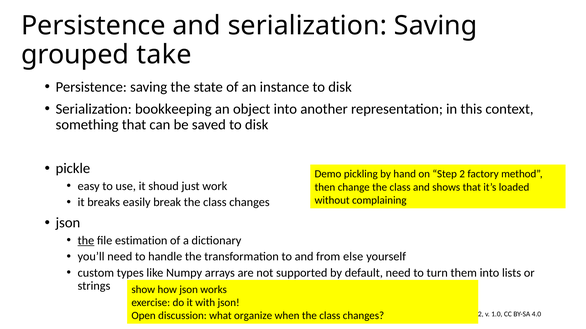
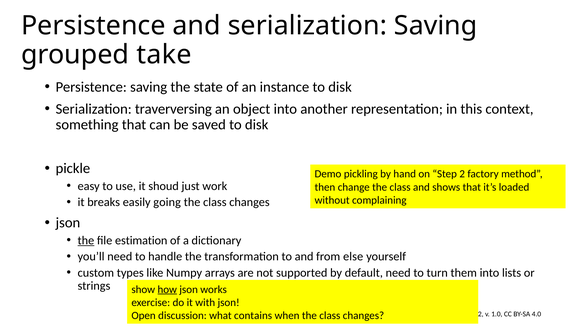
bookkeeping: bookkeeping -> traverversing
break: break -> going
how underline: none -> present
organize: organize -> contains
